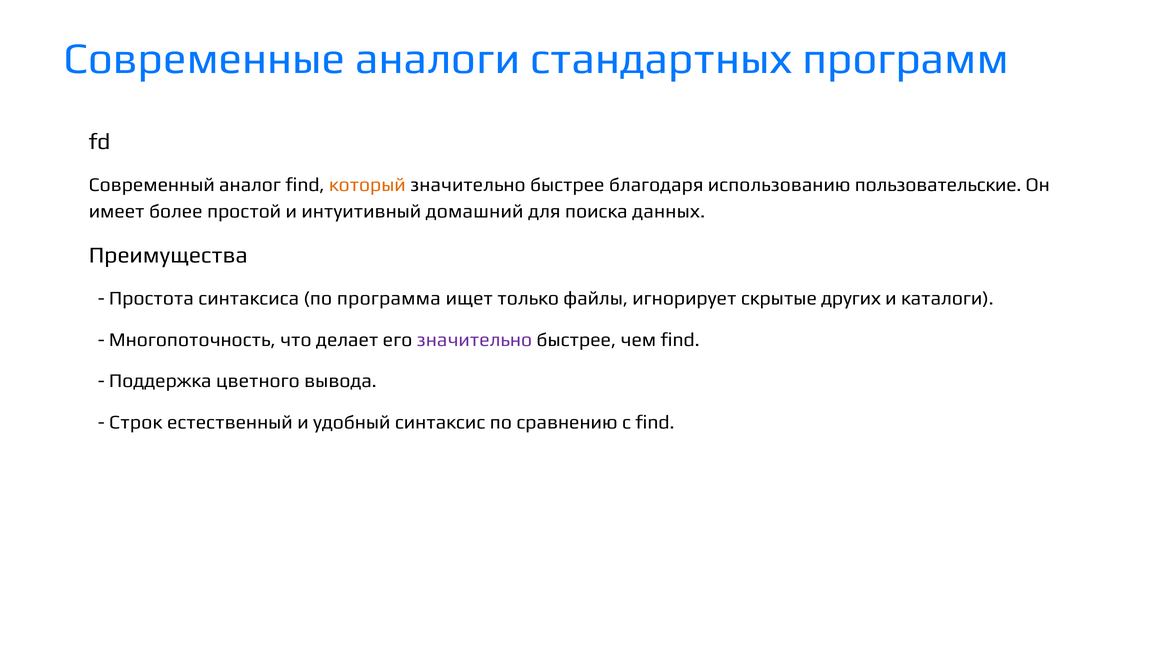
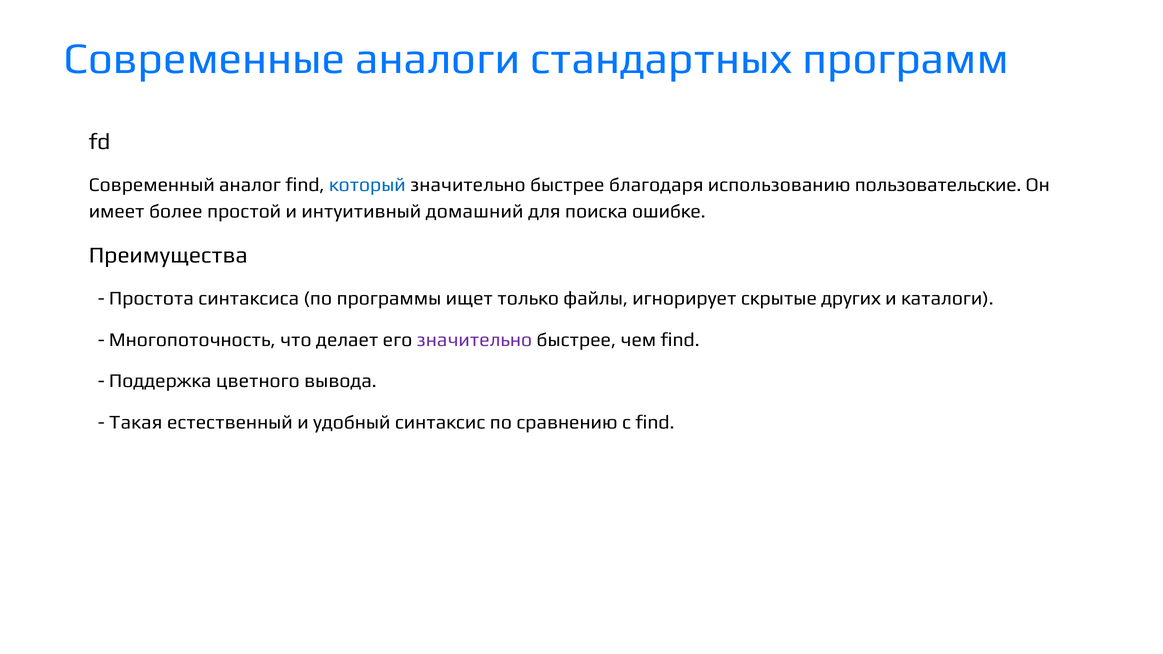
который colour: orange -> blue
данных: данных -> ошибке
программа: программа -> программы
Строк: Строк -> Такая
